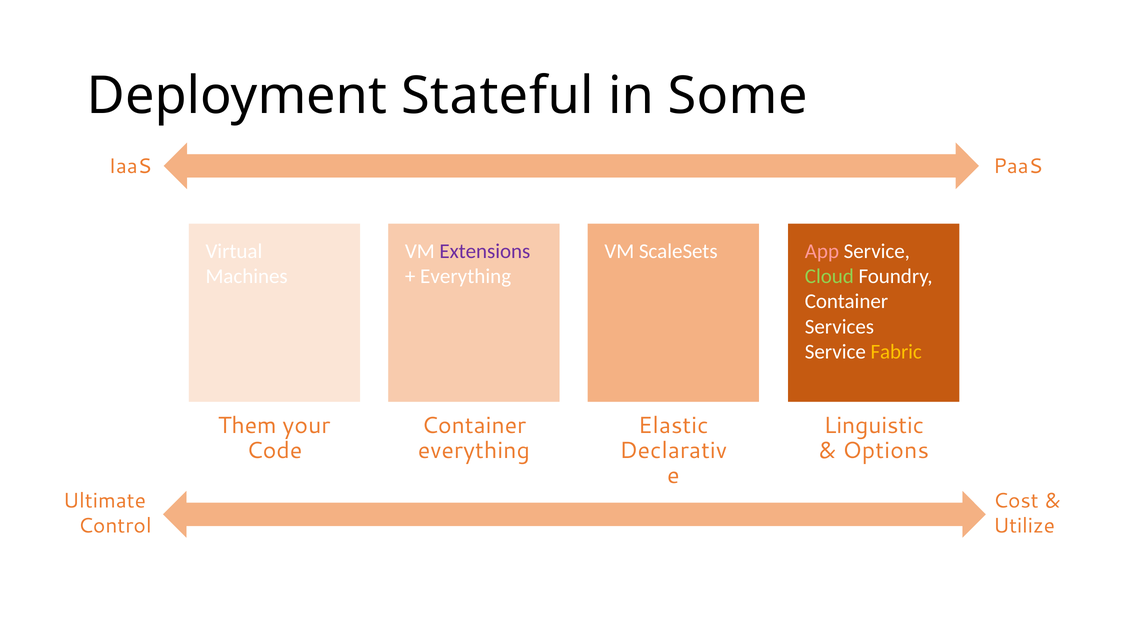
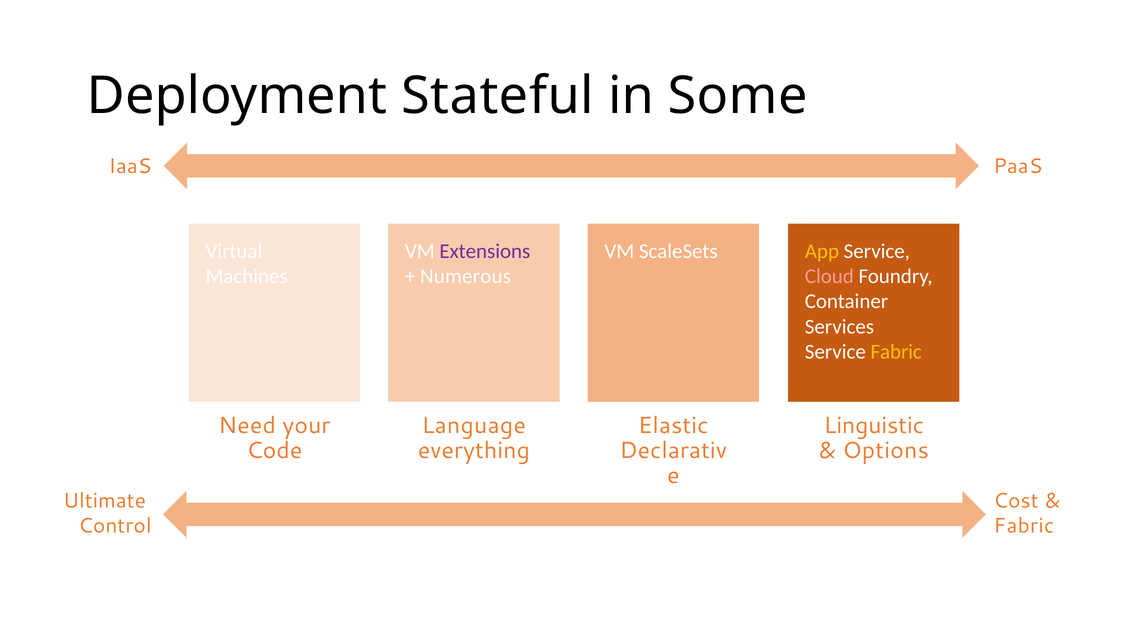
App colour: pink -> yellow
Everything at (466, 276): Everything -> Numerous
Cloud colour: light green -> pink
Them: Them -> Need
Container at (474, 425): Container -> Language
Utilize at (1024, 526): Utilize -> Fabric
